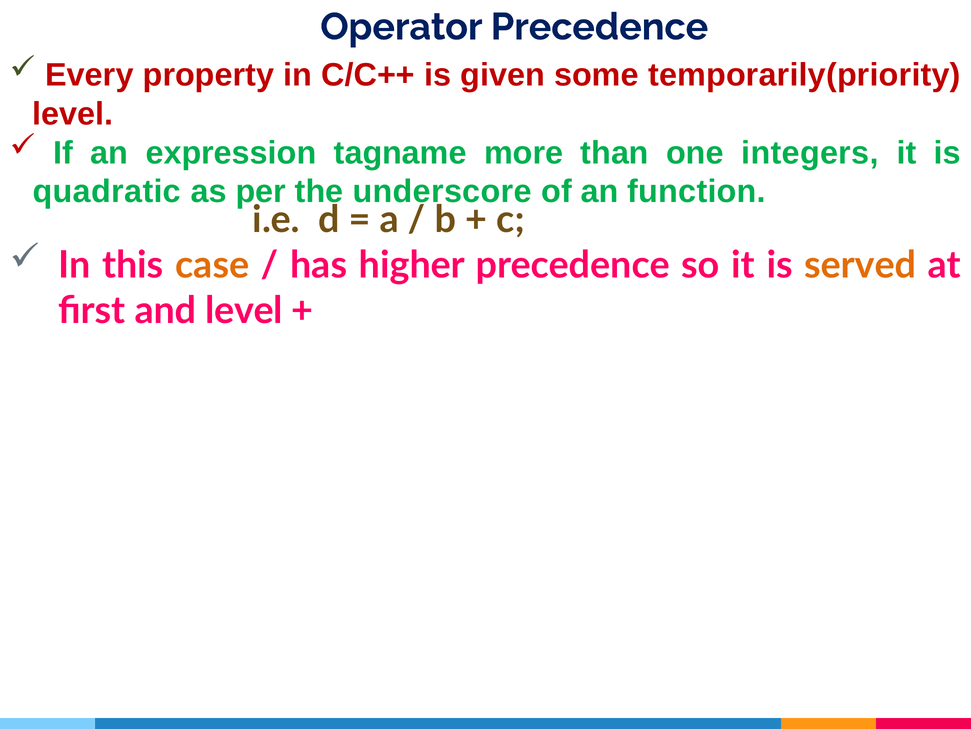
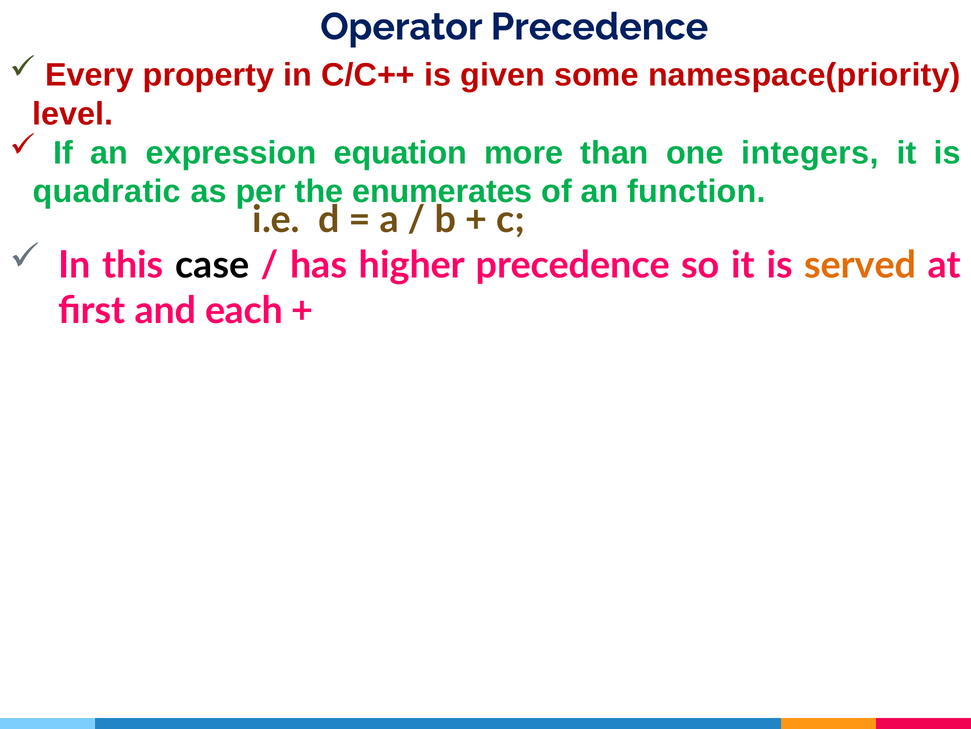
temporarily(priority: temporarily(priority -> namespace(priority
tagname: tagname -> equation
underscore: underscore -> enumerates
case colour: orange -> black
and level: level -> each
